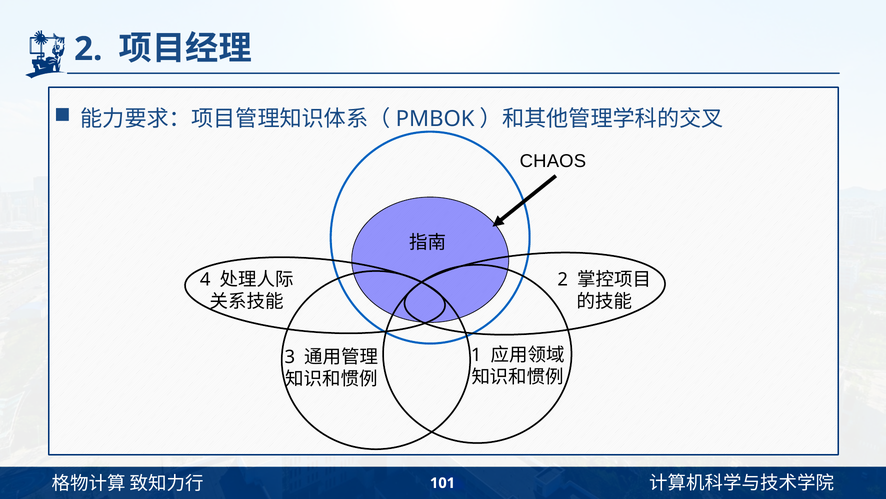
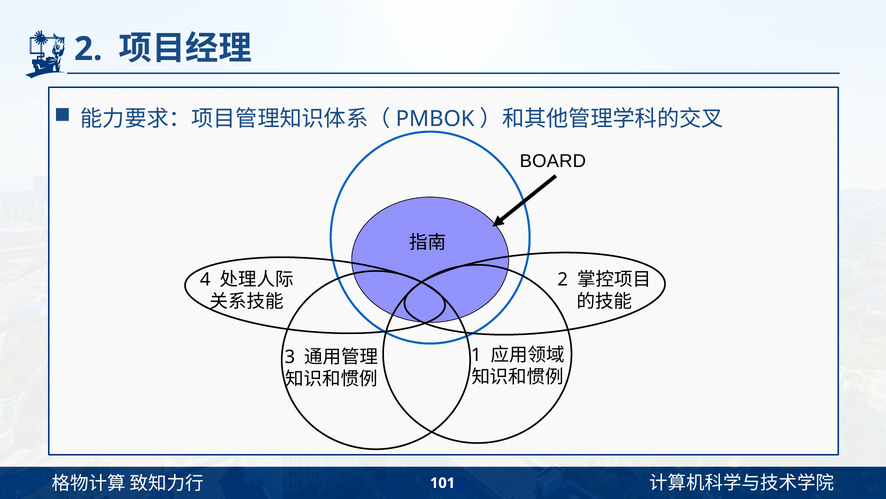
CHAOS: CHAOS -> BOARD
